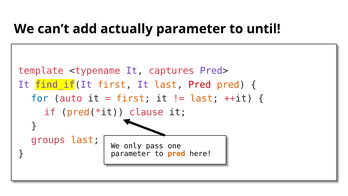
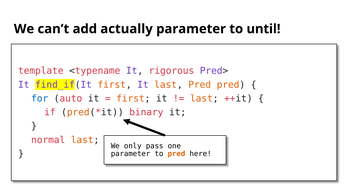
captures: captures -> rigorous
Pred at (200, 85) colour: red -> orange
clause: clause -> binary
groups: groups -> normal
